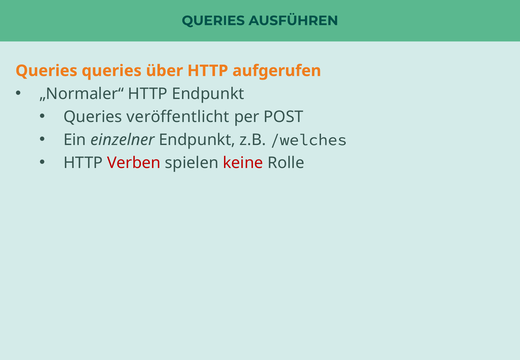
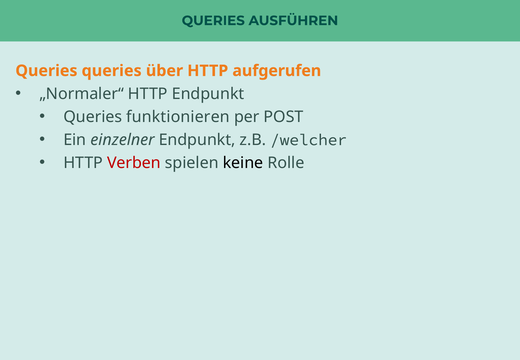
veröffentlicht: veröffentlicht -> funktionieren
/welches: /welches -> /welcher
keine colour: red -> black
